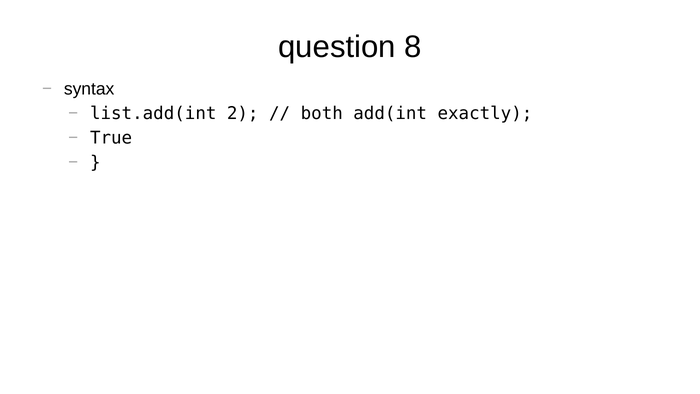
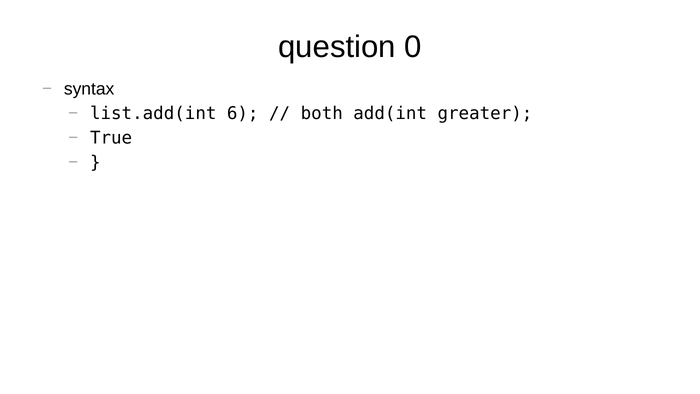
8: 8 -> 0
2: 2 -> 6
exactly: exactly -> greater
